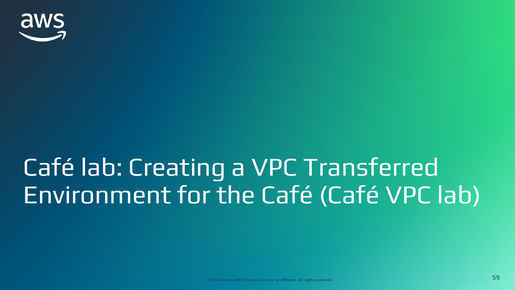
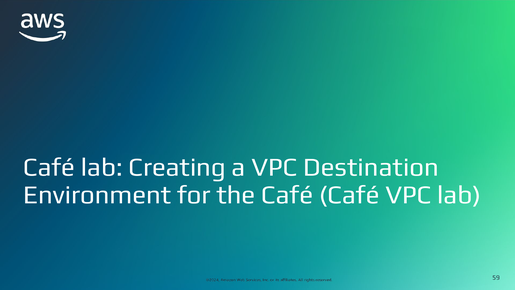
Transferred: Transferred -> Destination
